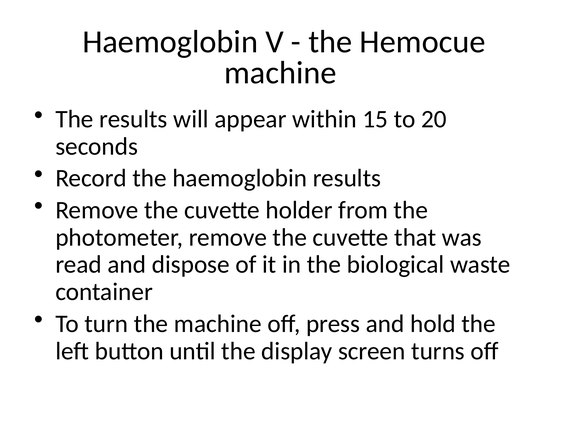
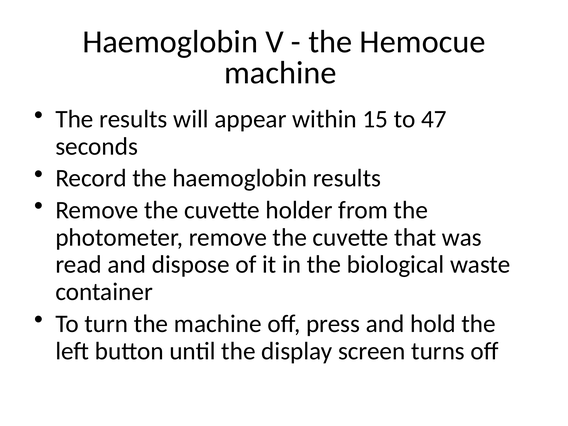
20: 20 -> 47
